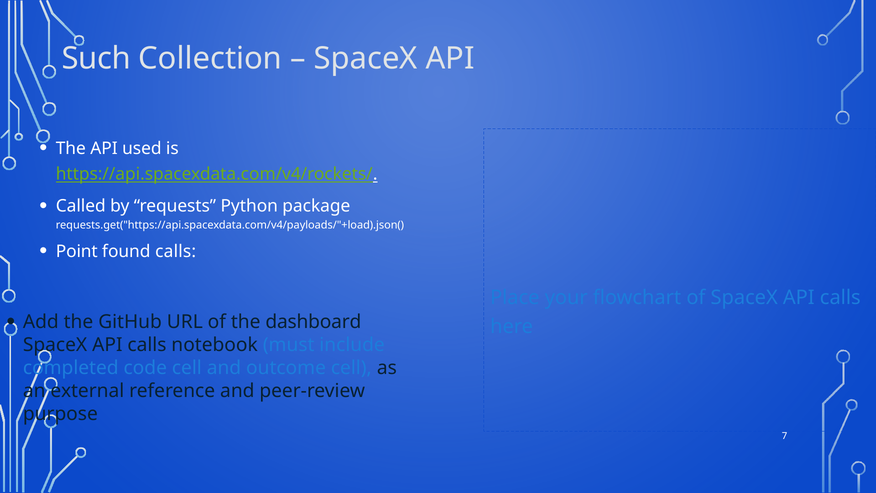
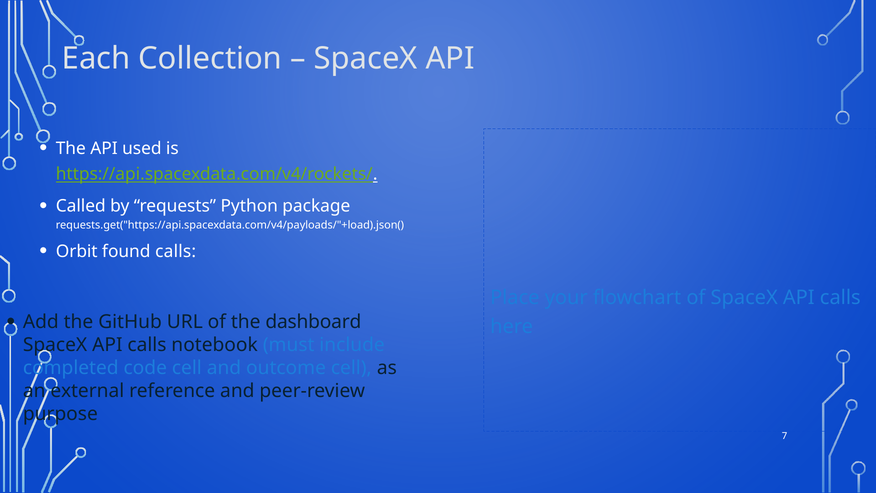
Such: Such -> Each
Point: Point -> Orbit
